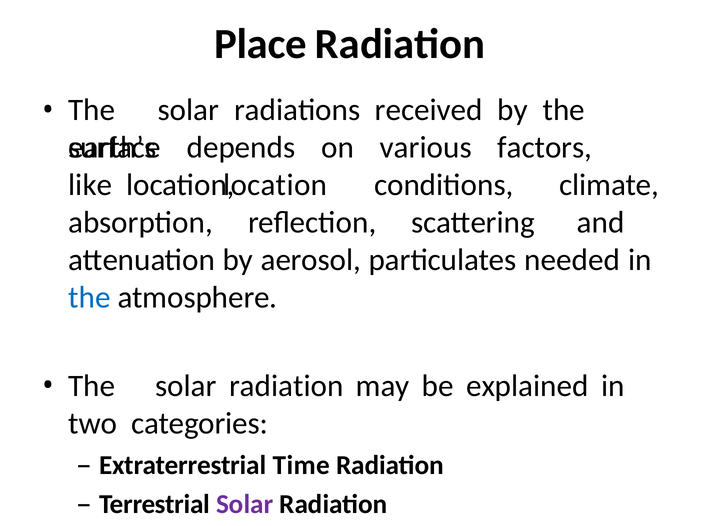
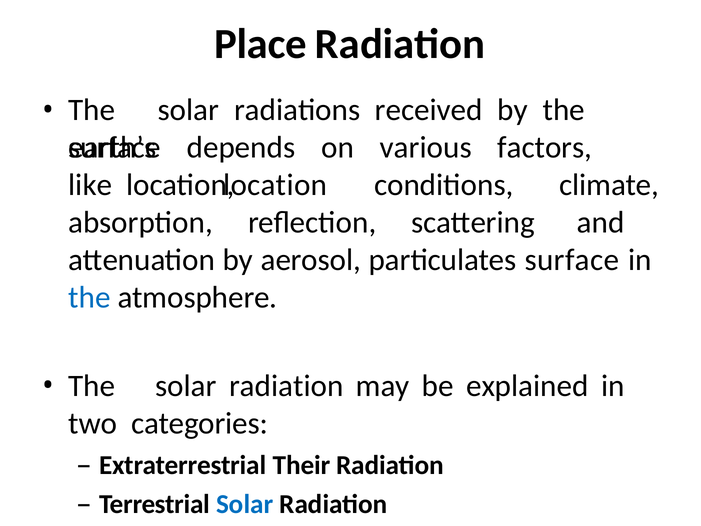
particulates needed: needed -> surface
Time: Time -> Their
Solar at (245, 504) colour: purple -> blue
